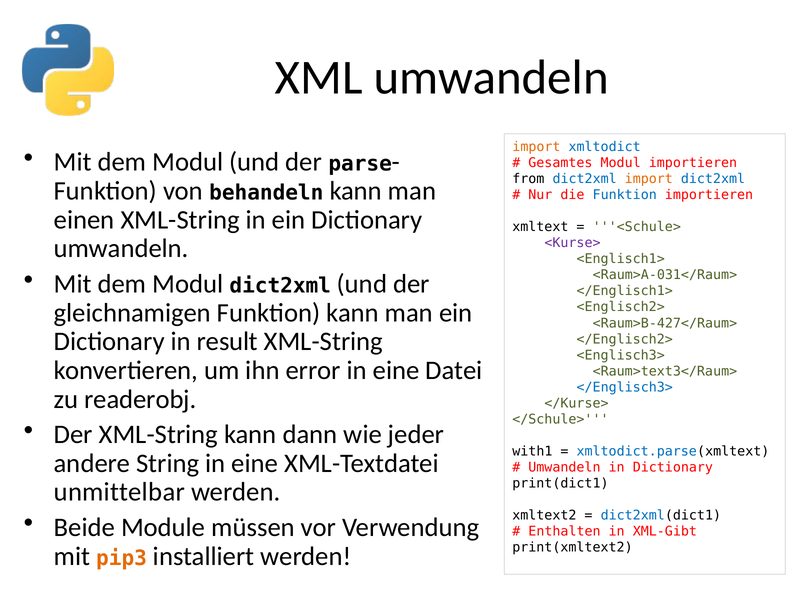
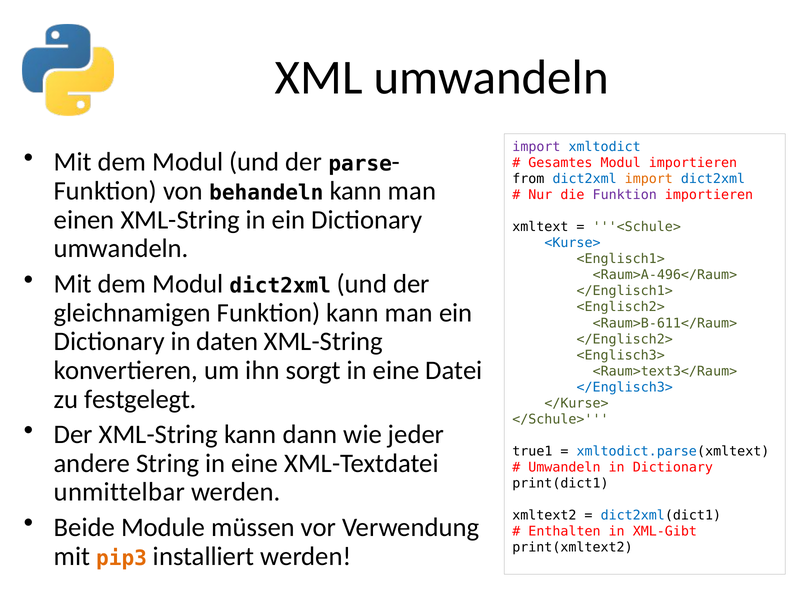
import at (536, 147) colour: orange -> purple
Funktion at (625, 195) colour: blue -> purple
<Kurse> colour: purple -> blue
<Raum>A-031</Raum>: <Raum>A-031</Raum> -> <Raum>A-496</Raum>
<Raum>B-427</Raum>: <Raum>B-427</Raum> -> <Raum>B-611</Raum>
result: result -> daten
error: error -> sorgt
readerobj: readerobj -> festgelegt
with1: with1 -> true1
